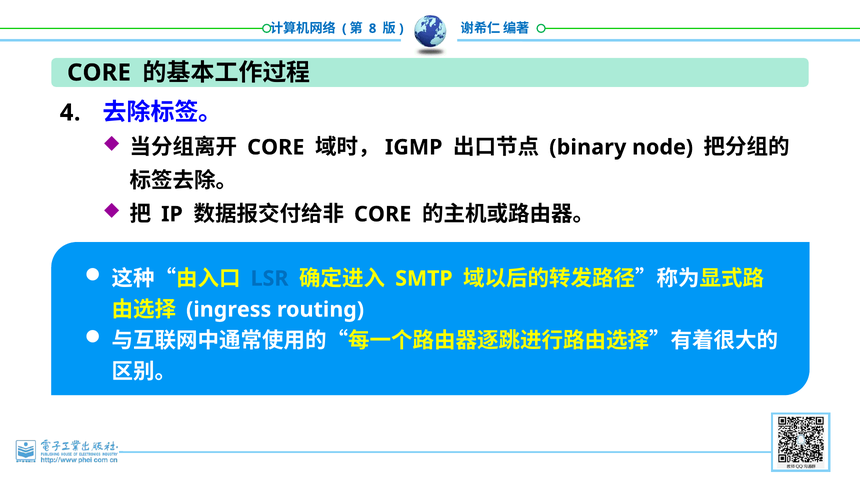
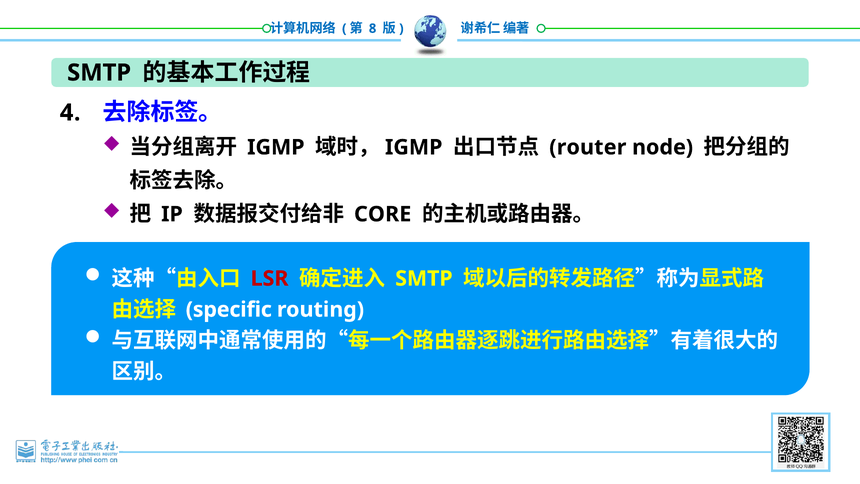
CORE at (99, 73): CORE -> SMTP
CORE at (276, 147): CORE -> IGMP
binary: binary -> router
LSR colour: blue -> red
ingress: ingress -> specific
